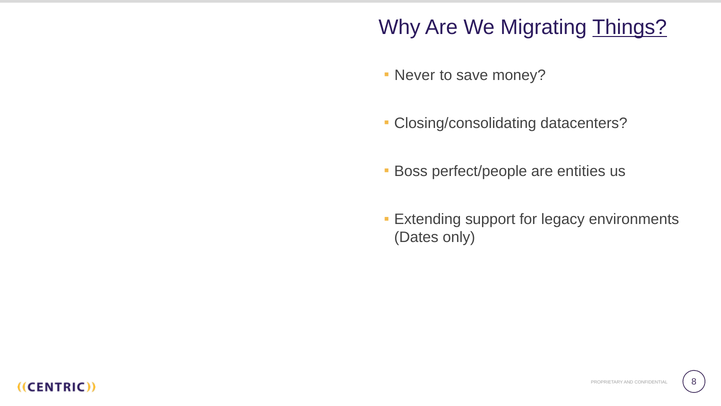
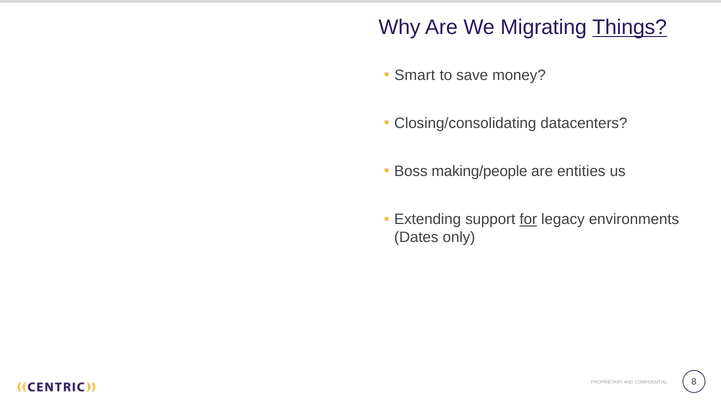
Never: Never -> Smart
perfect/people: perfect/people -> making/people
for underline: none -> present
